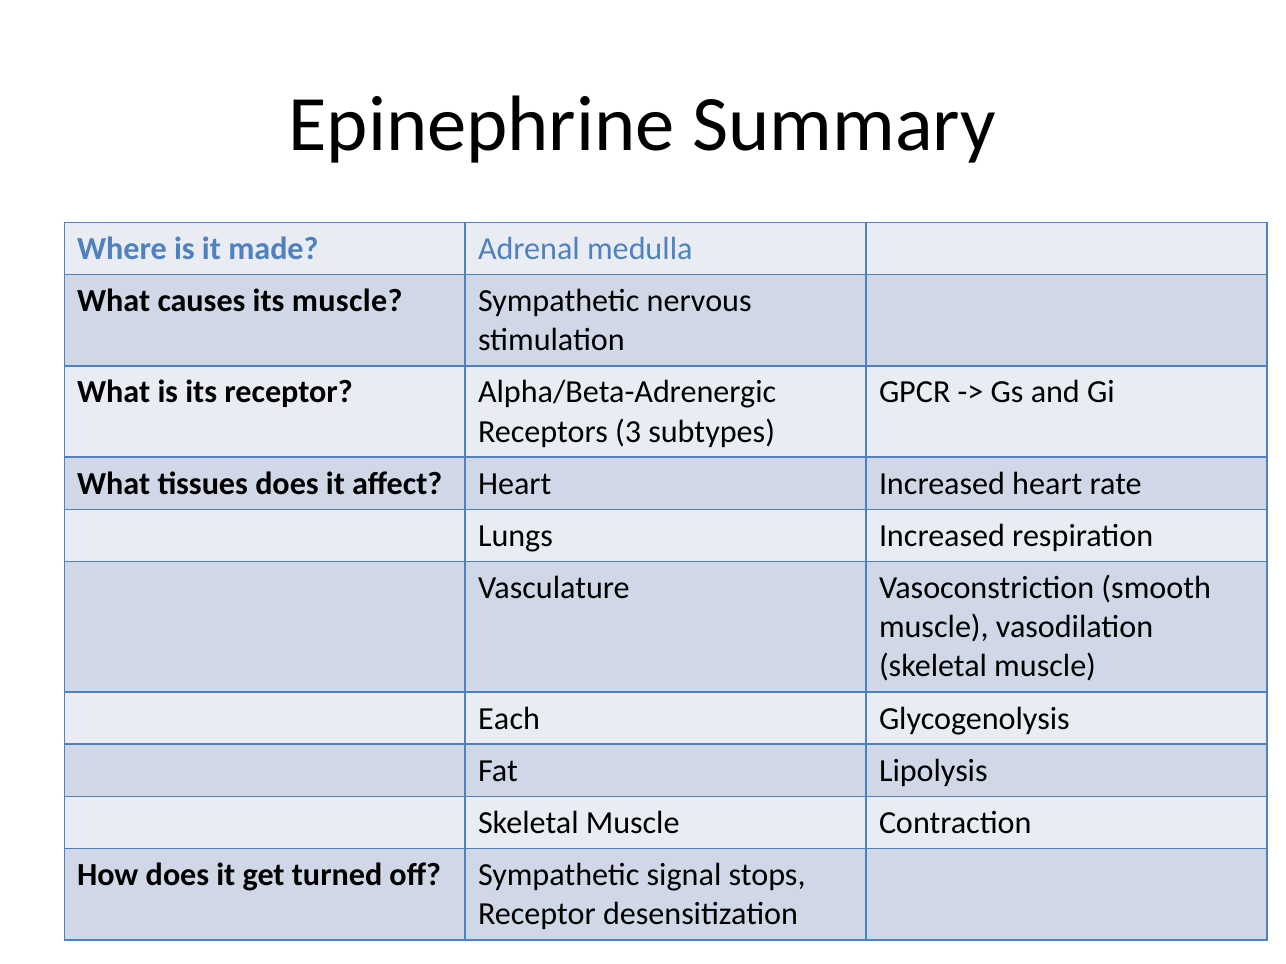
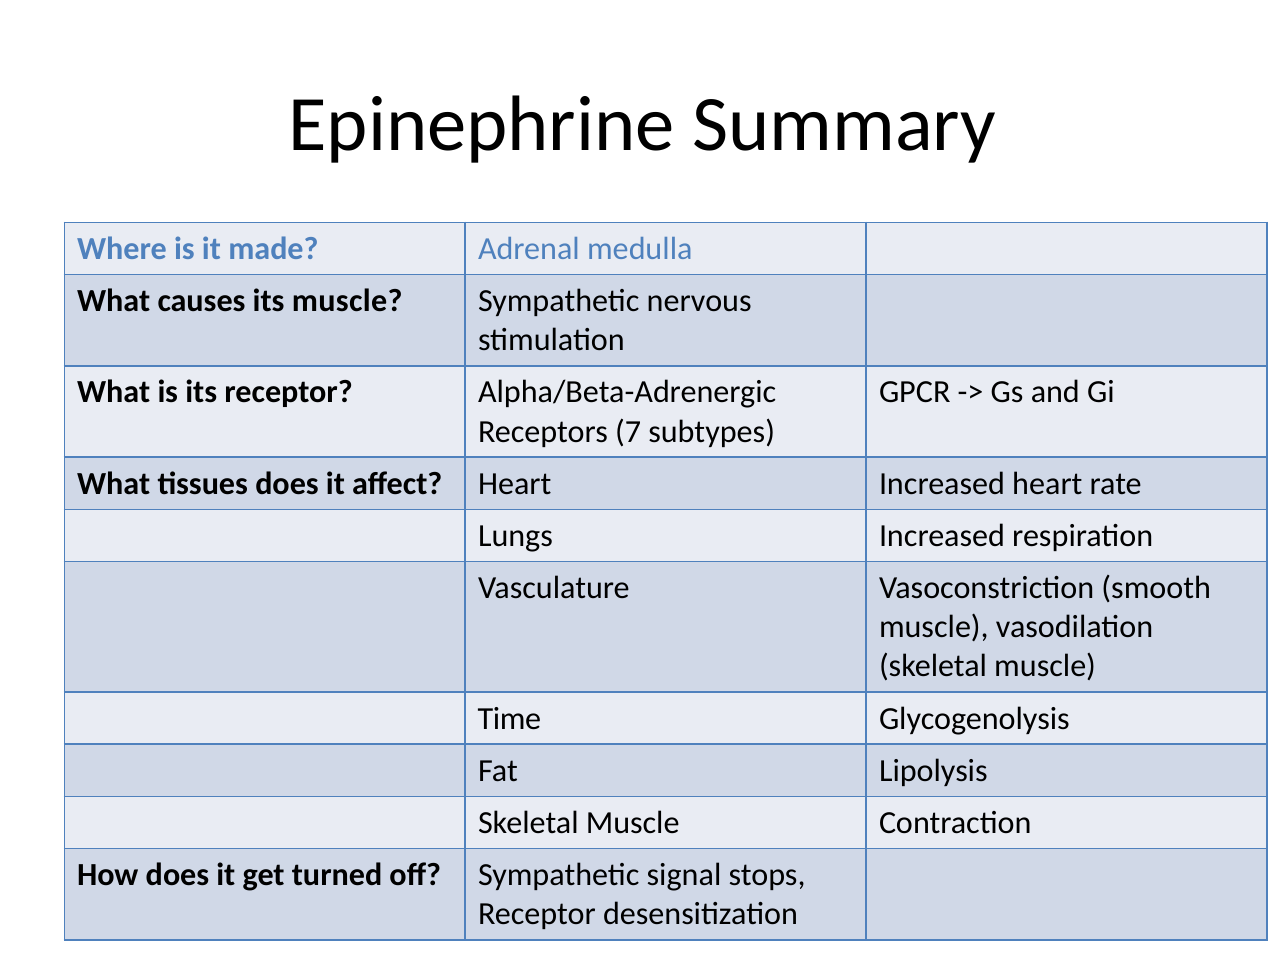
3: 3 -> 7
Each: Each -> Time
